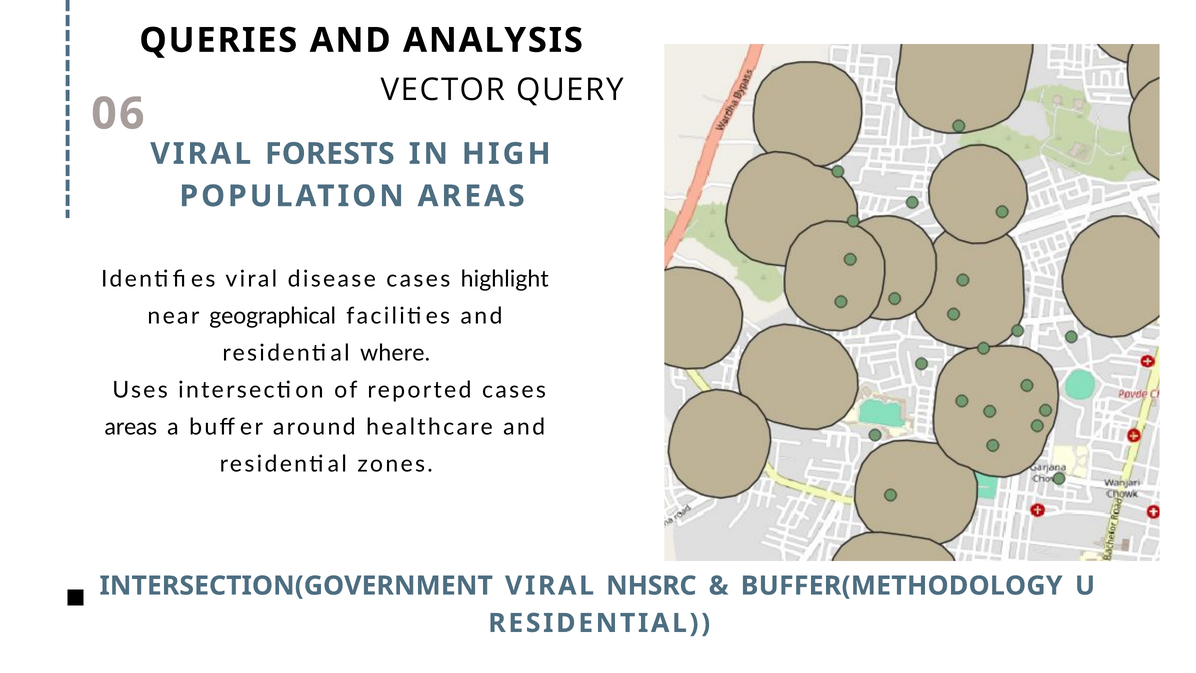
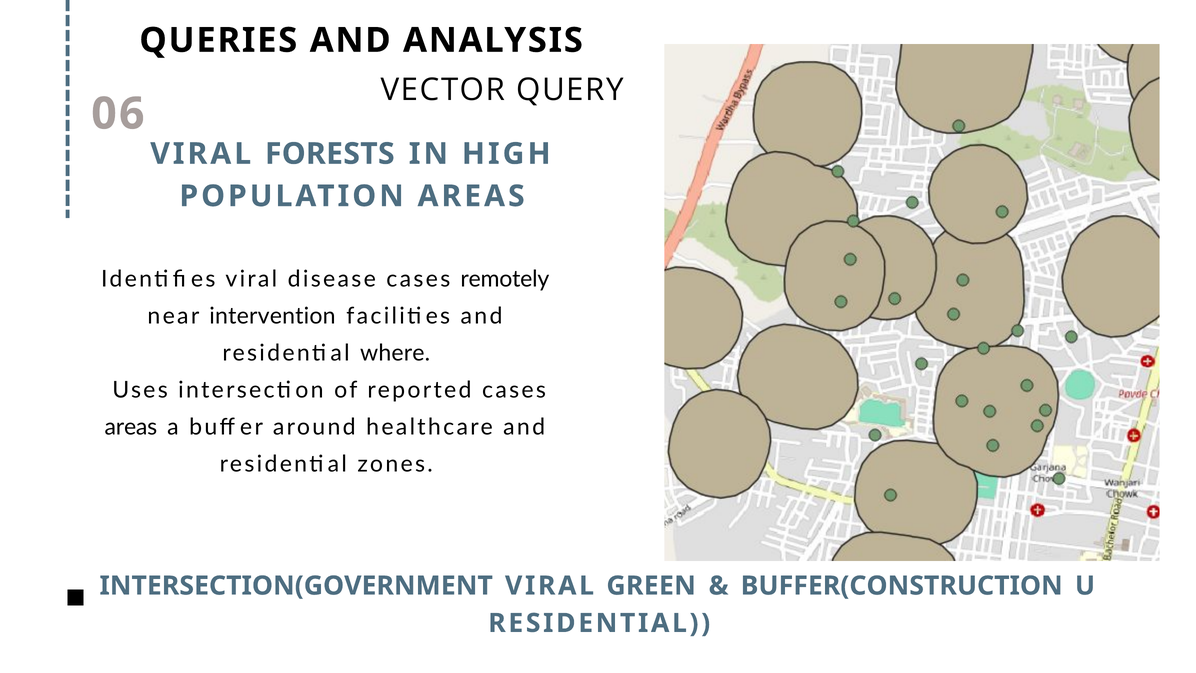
highlight: highlight -> remotely
geographical: geographical -> intervention
NHSRC: NHSRC -> GREEN
BUFFER(METHODOLOGY: BUFFER(METHODOLOGY -> BUFFER(CONSTRUCTION
